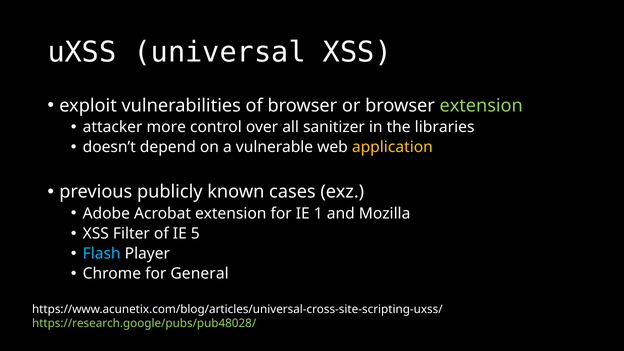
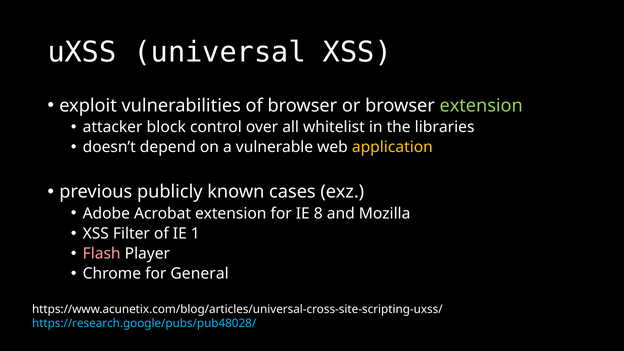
more: more -> block
sanitizer: sanitizer -> whitelist
1: 1 -> 8
5: 5 -> 1
Flash colour: light blue -> pink
https://research.google/pubs/pub48028/ colour: light green -> light blue
